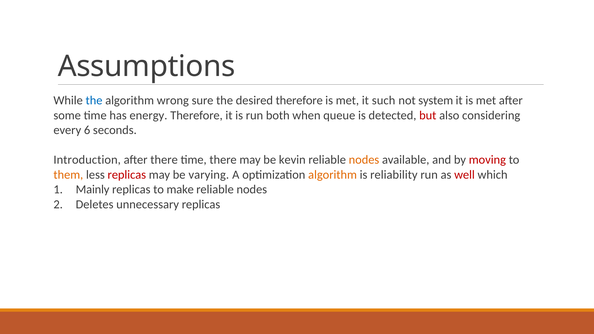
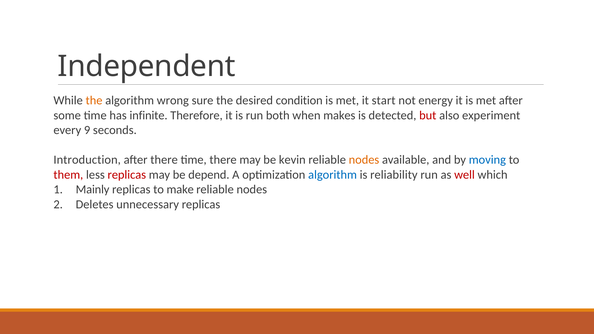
Assumptions: Assumptions -> Independent
the at (94, 100) colour: blue -> orange
desired therefore: therefore -> condition
such: such -> start
system: system -> energy
energy: energy -> infinite
queue: queue -> makes
considering: considering -> experiment
6: 6 -> 9
moving colour: red -> blue
them colour: orange -> red
varying: varying -> depend
algorithm at (333, 175) colour: orange -> blue
